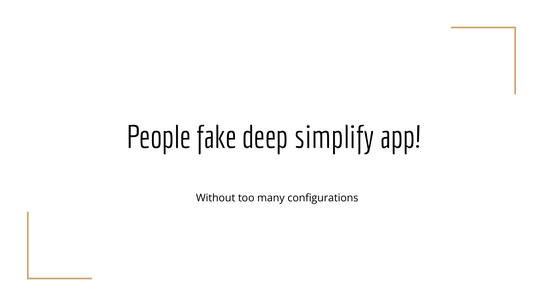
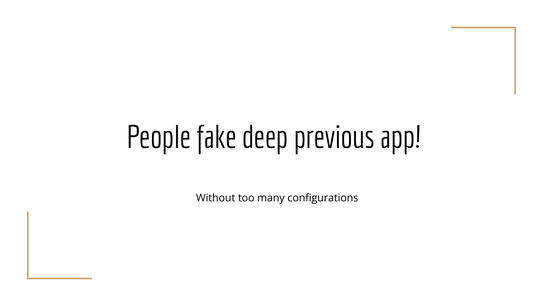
simplify: simplify -> previous
